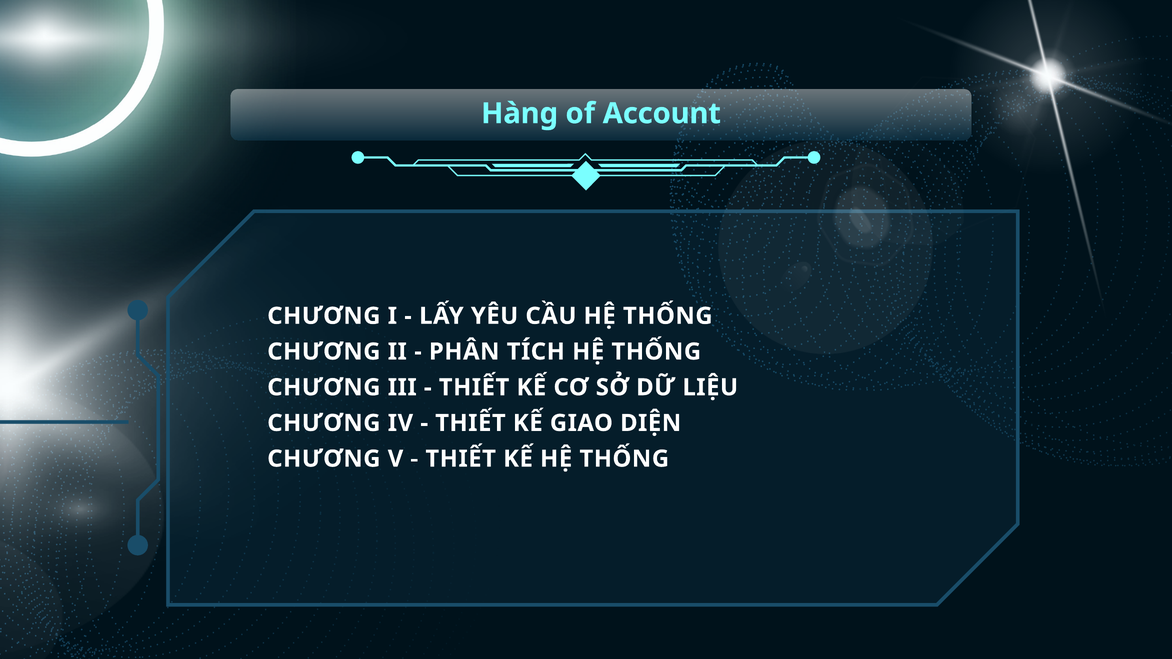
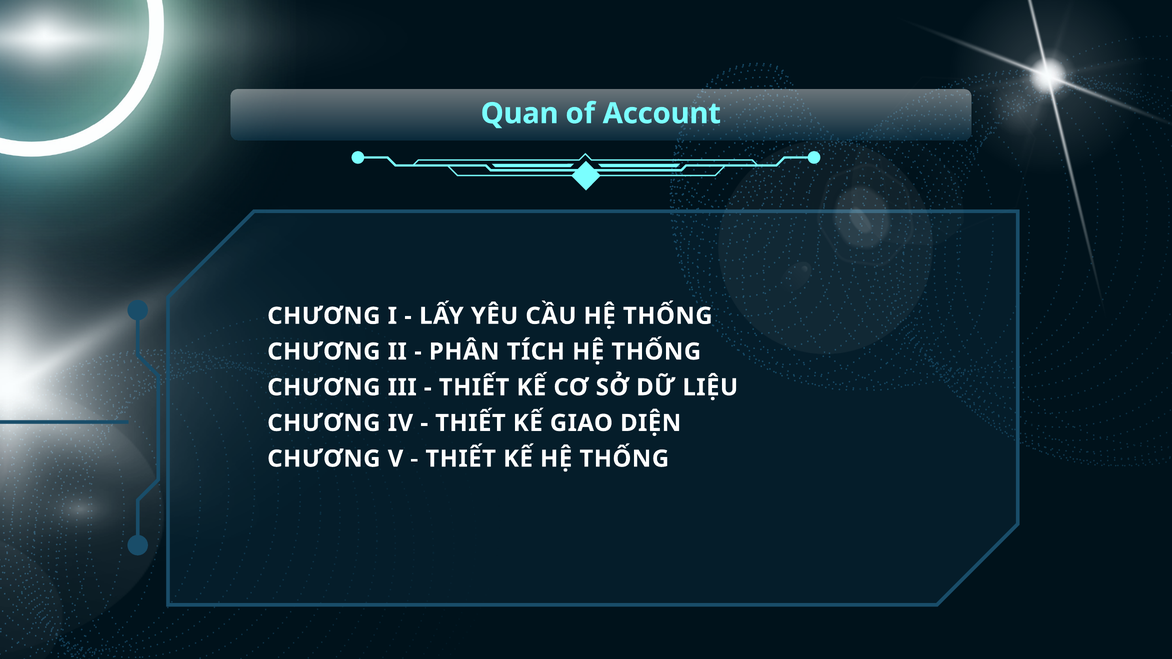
Hàng: Hàng -> Quan
